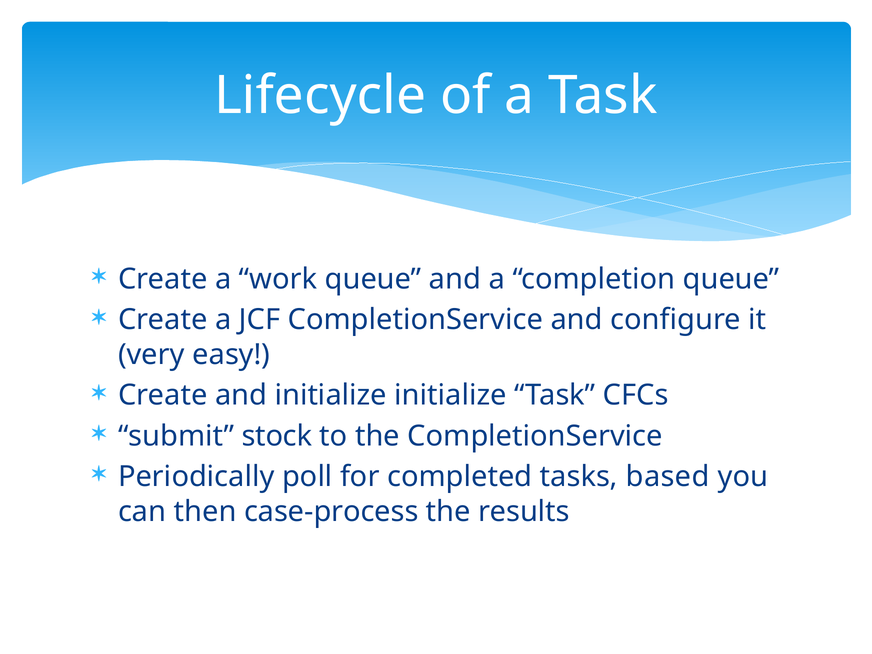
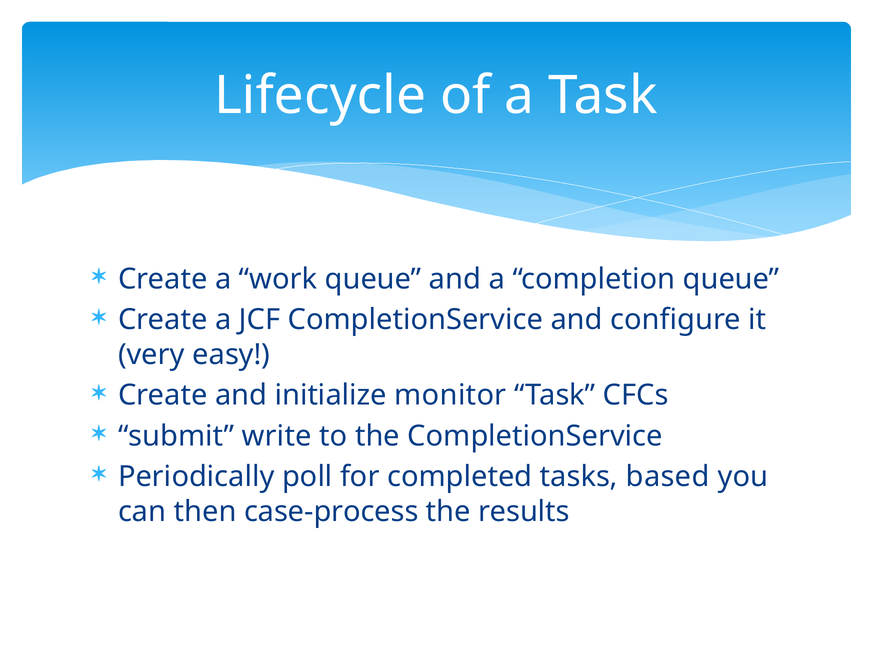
initialize initialize: initialize -> monitor
stock: stock -> write
